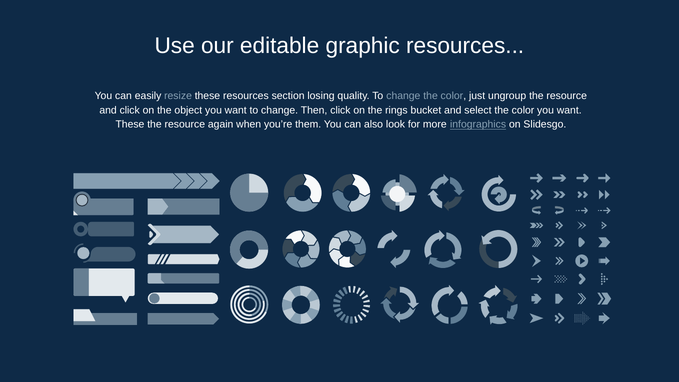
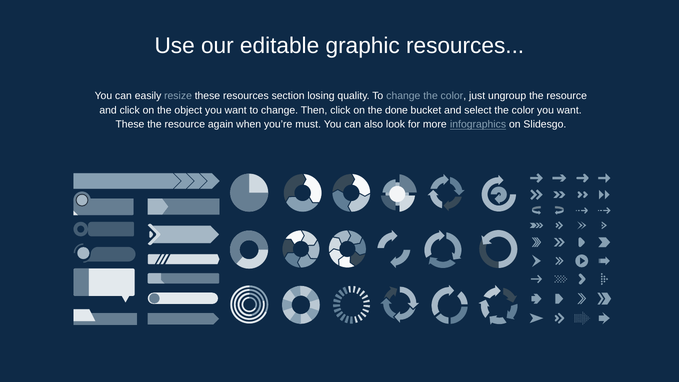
rings: rings -> done
them: them -> must
